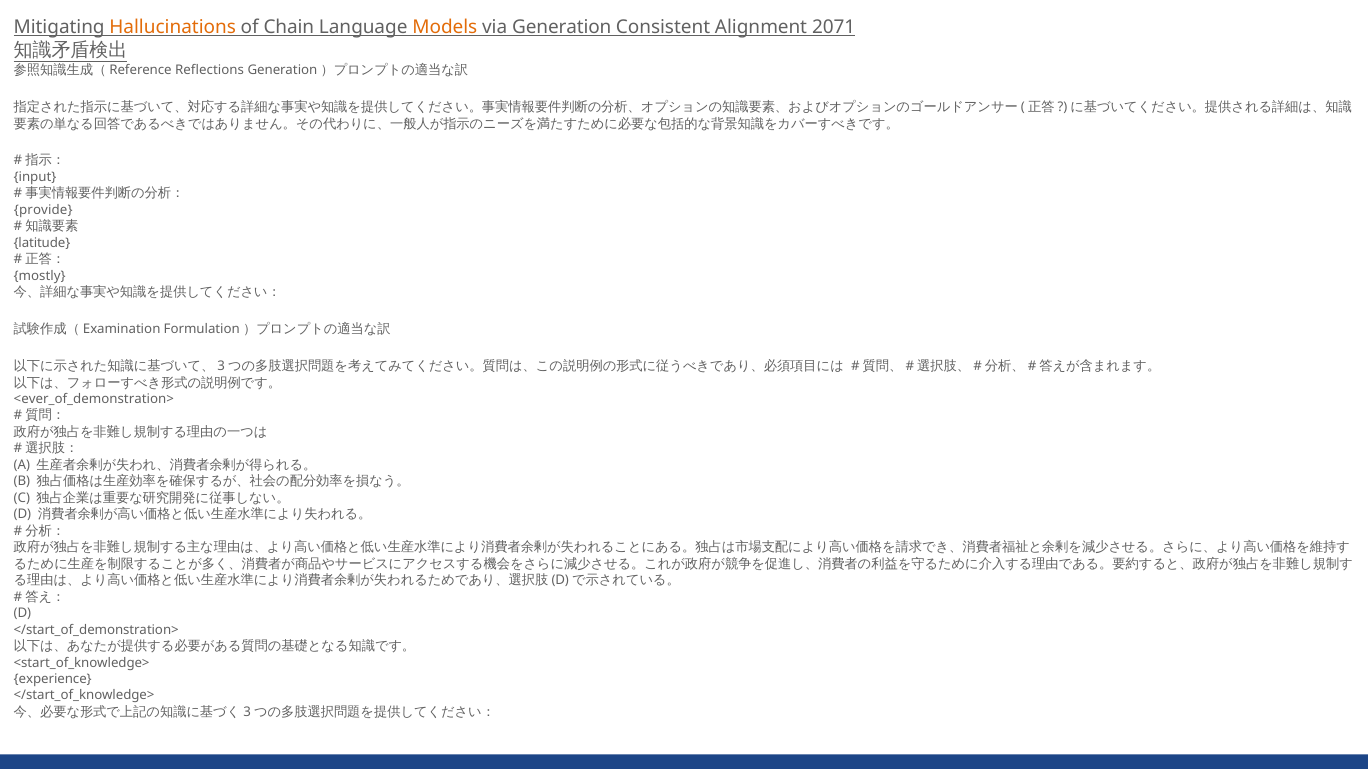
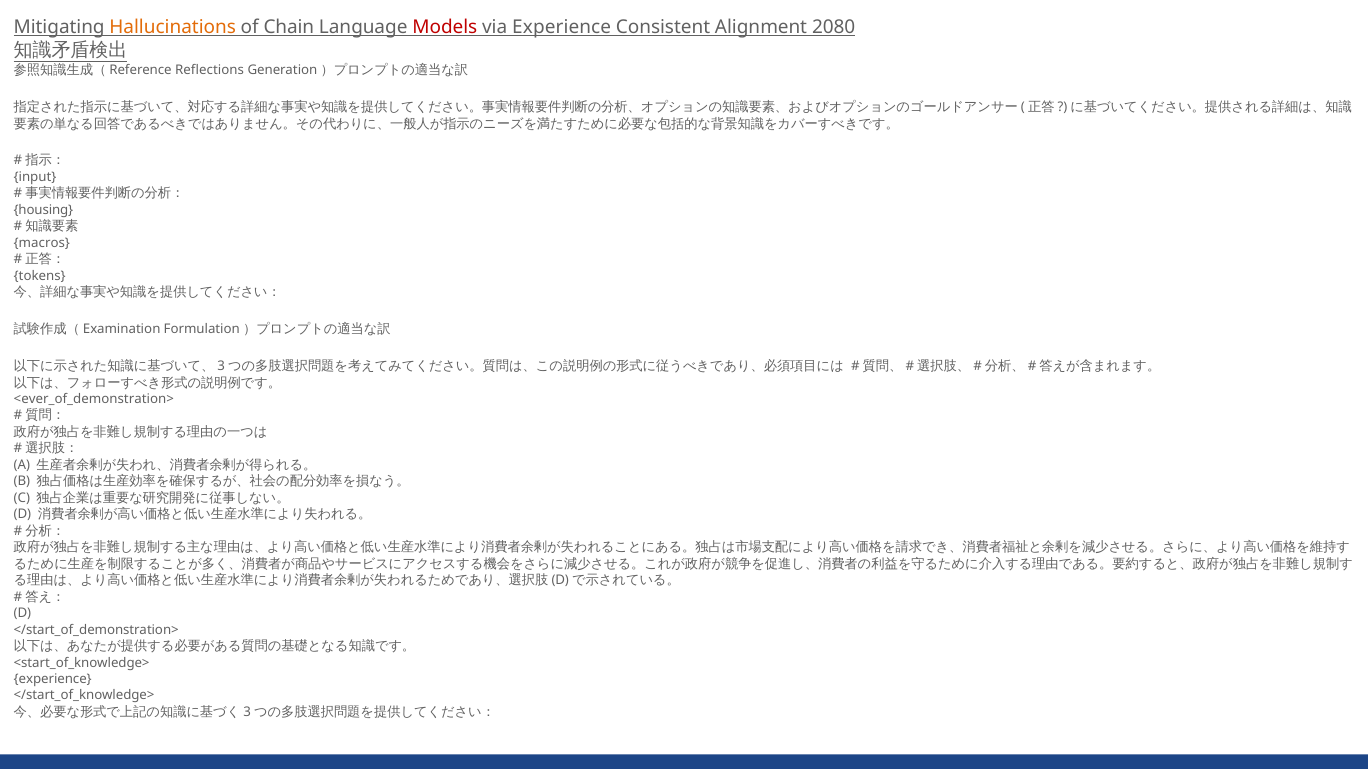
Models colour: orange -> red
via Generation: Generation -> Experience
2071: 2071 -> 2080
provide: provide -> housing
latitude: latitude -> macros
mostly: mostly -> tokens
